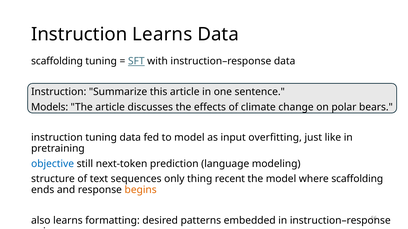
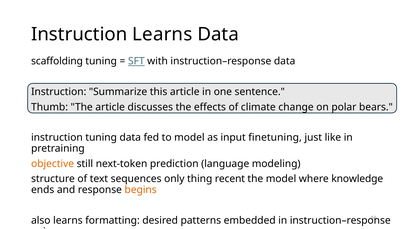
Models: Models -> Thumb
overfitting: overfitting -> finetuning
objective colour: blue -> orange
where scaffolding: scaffolding -> knowledge
